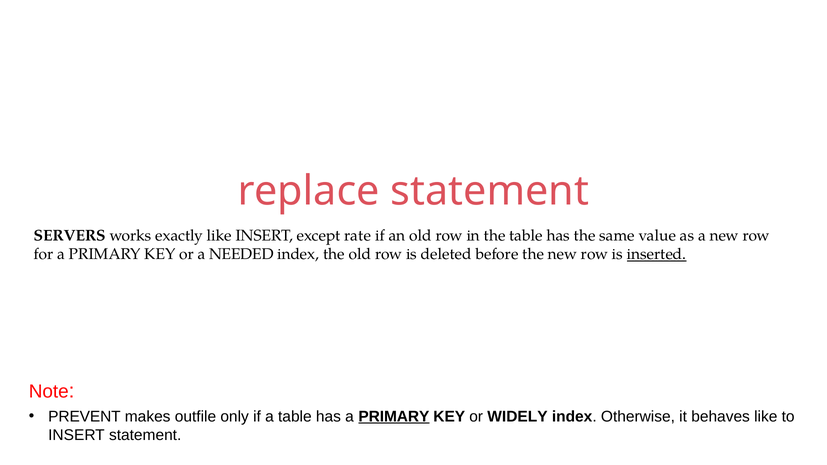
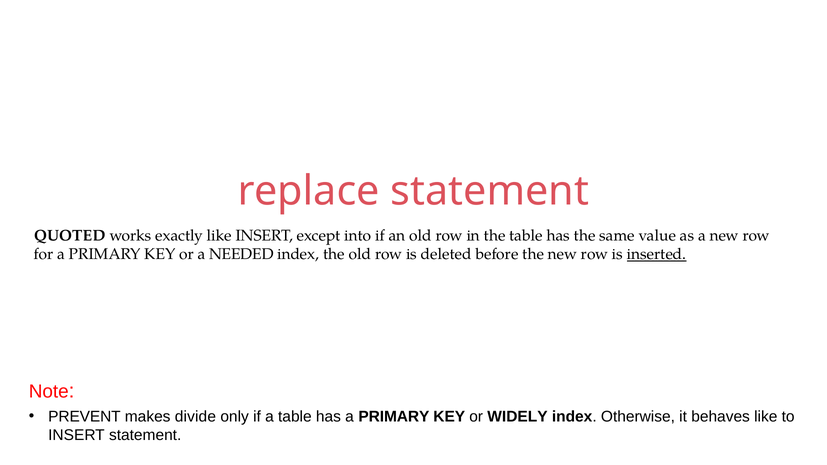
SERVERS: SERVERS -> QUOTED
rate: rate -> into
outfile: outfile -> divide
PRIMARY at (394, 417) underline: present -> none
